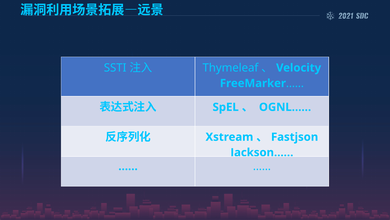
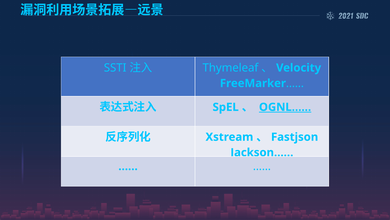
OGNL…… underline: none -> present
